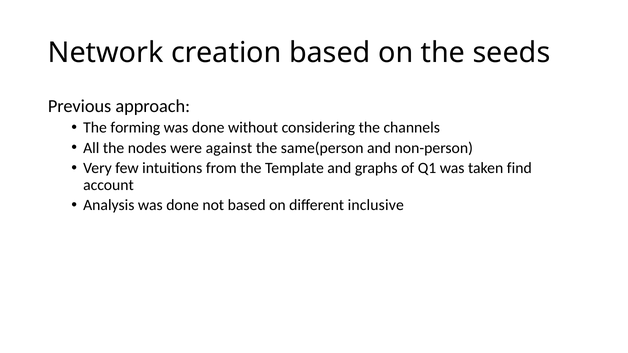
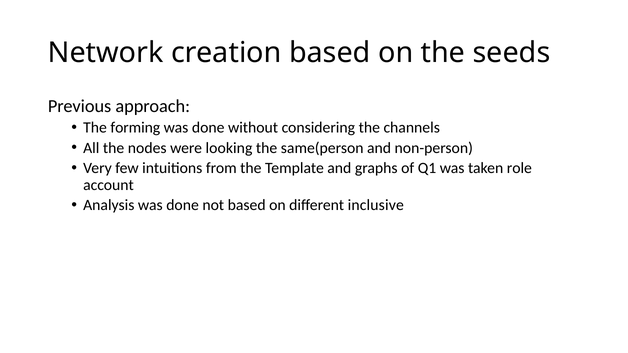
against: against -> looking
find: find -> role
